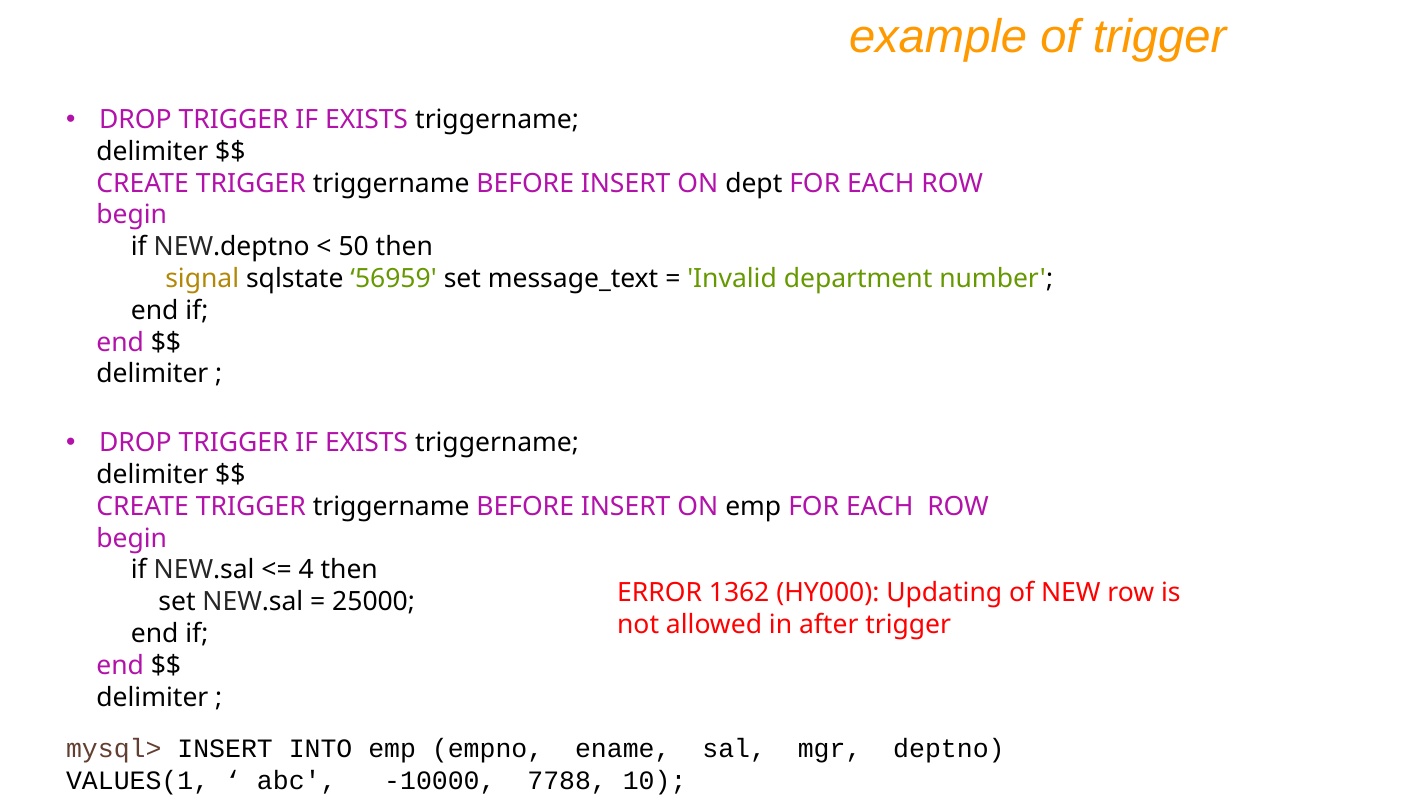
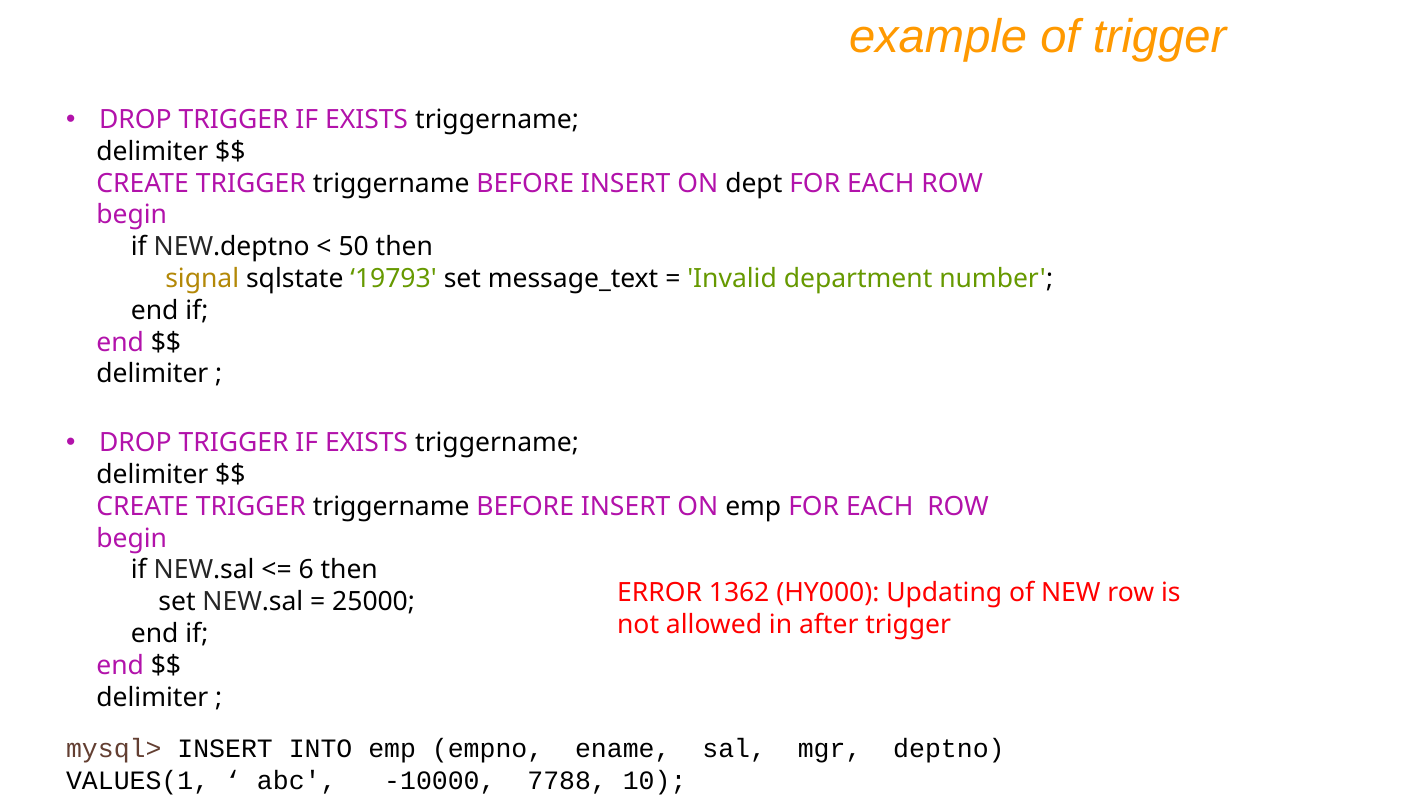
56959: 56959 -> 19793
4: 4 -> 6
